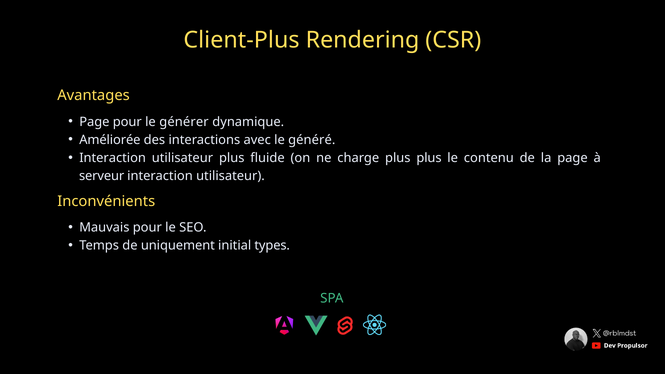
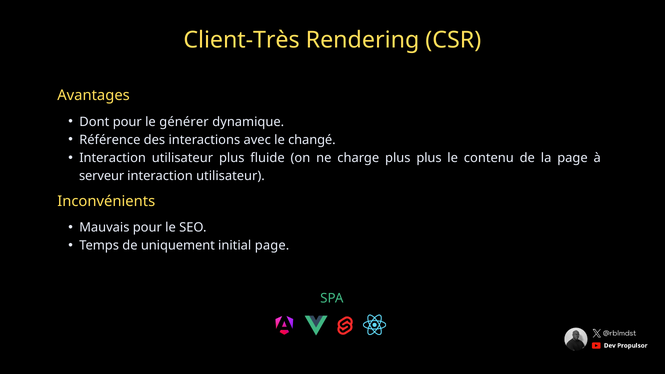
Client-Plus: Client-Plus -> Client-Très
Page at (94, 122): Page -> Dont
Améliorée: Améliorée -> Référence
généré: généré -> changé
initial types: types -> page
